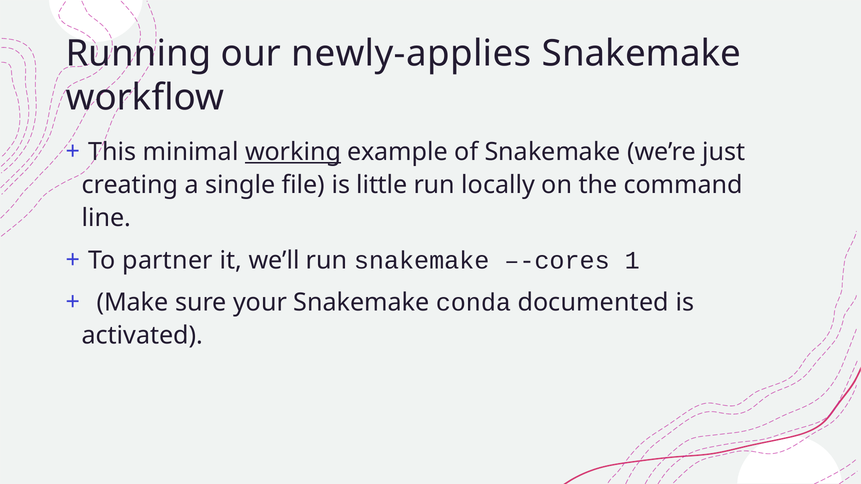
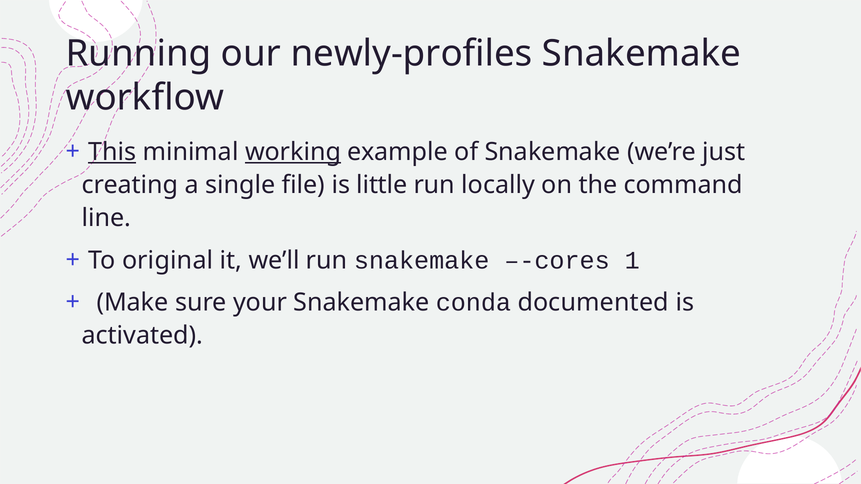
newly-applies: newly-applies -> newly-profiles
This underline: none -> present
partner: partner -> original
